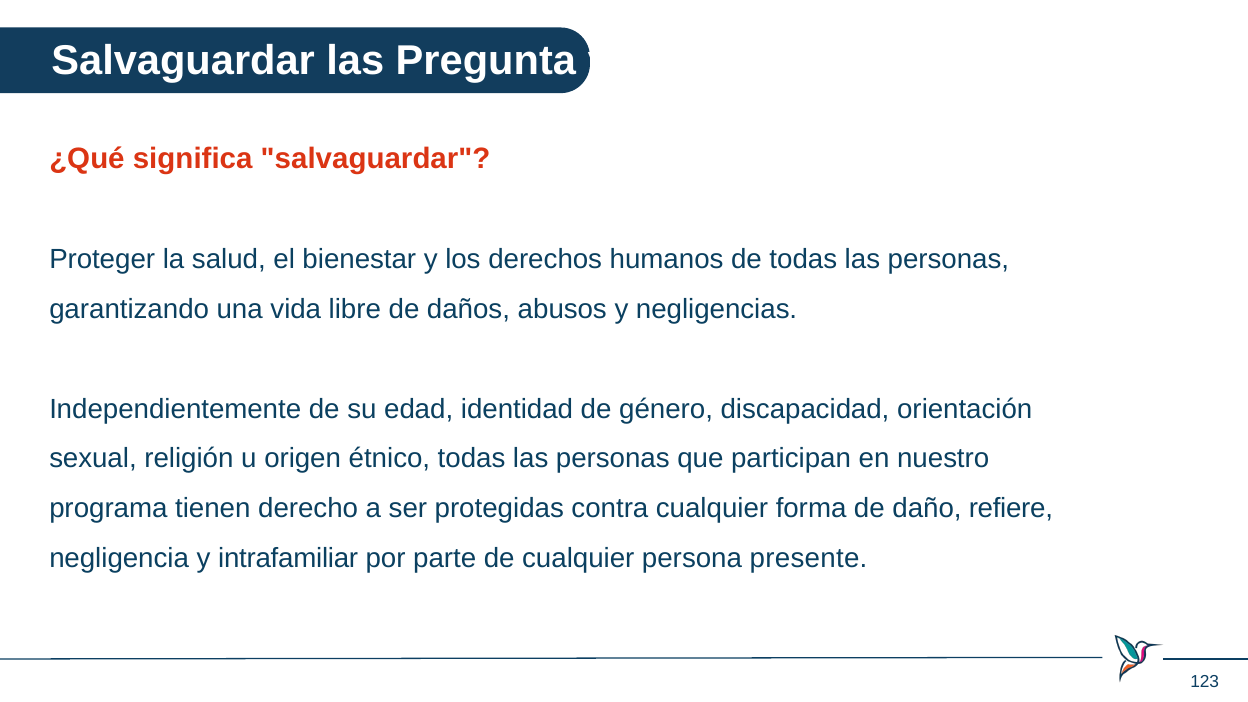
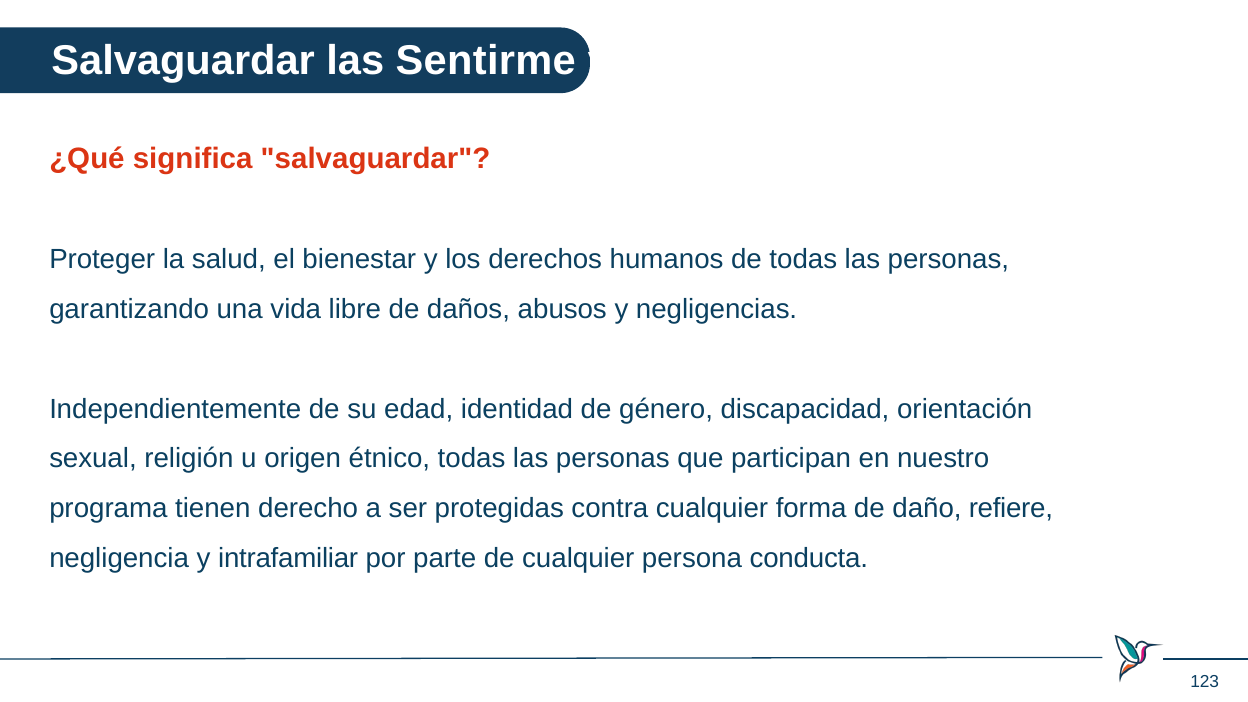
Pregunta: Pregunta -> Sentirme
presente: presente -> conducta
